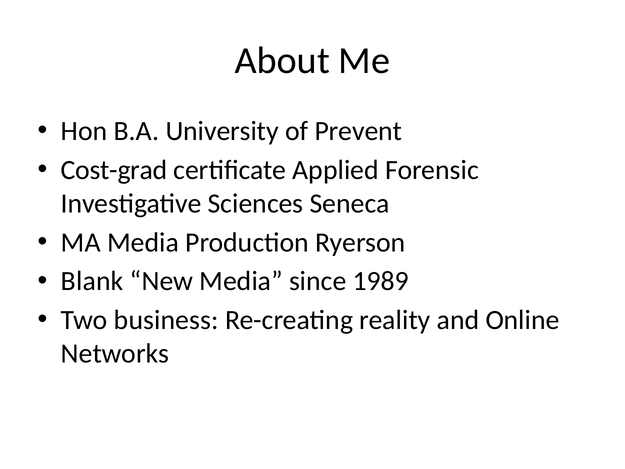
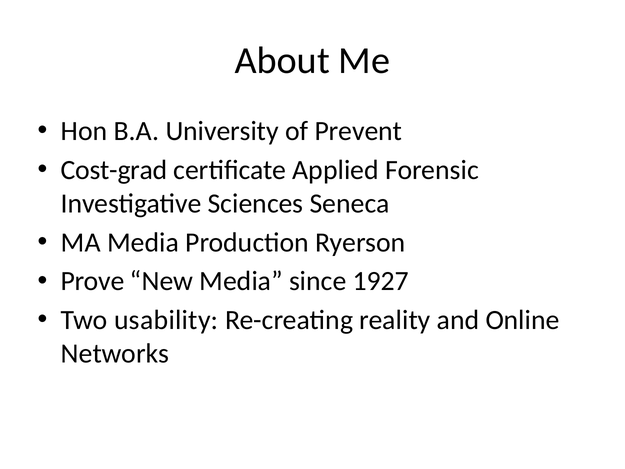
Blank: Blank -> Prove
1989: 1989 -> 1927
business: business -> usability
